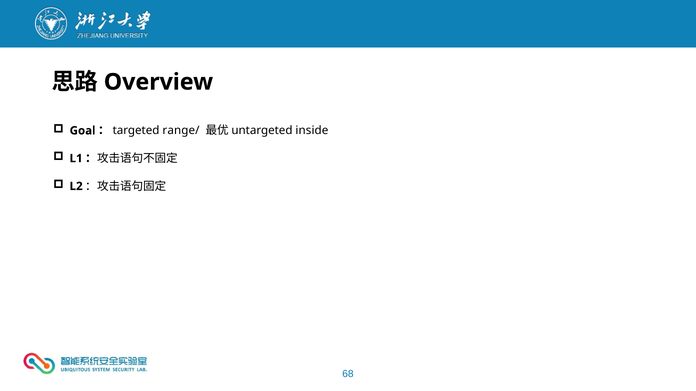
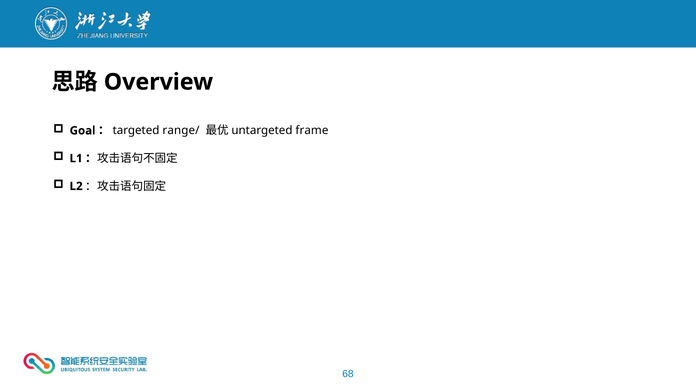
inside: inside -> frame
